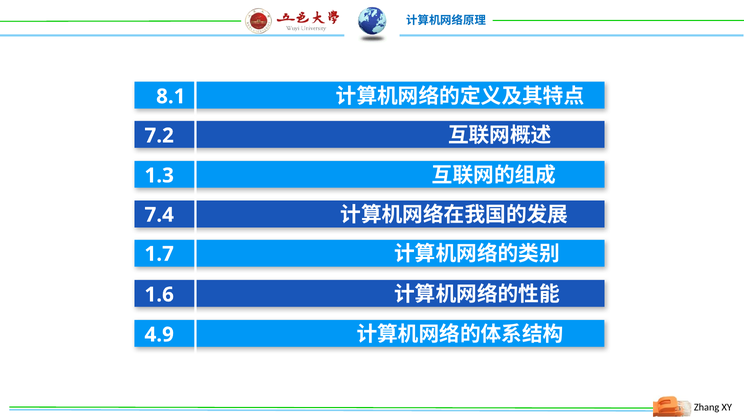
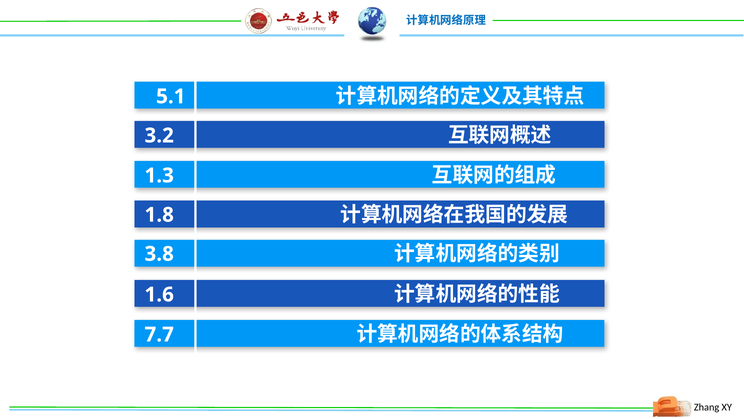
8.1: 8.1 -> 5.1
7.2: 7.2 -> 3.2
7.4: 7.4 -> 1.8
1.7: 1.7 -> 3.8
4.9: 4.9 -> 7.7
